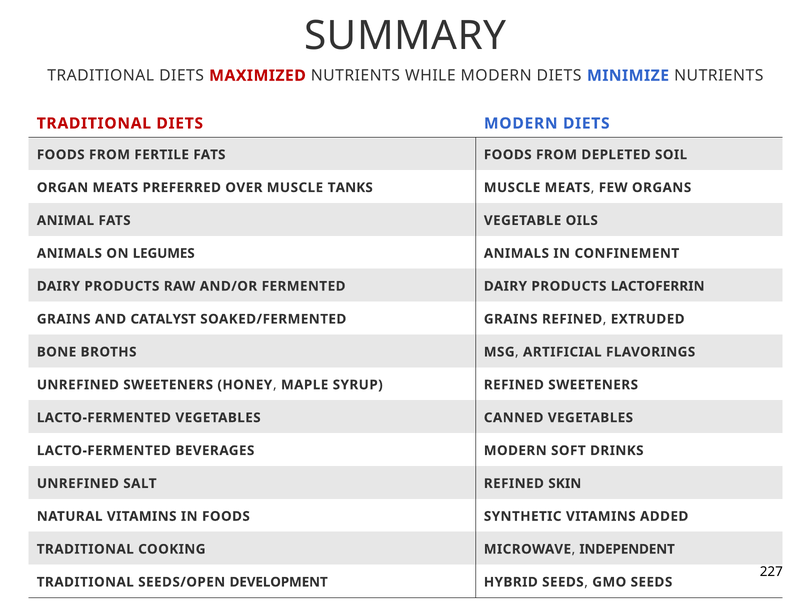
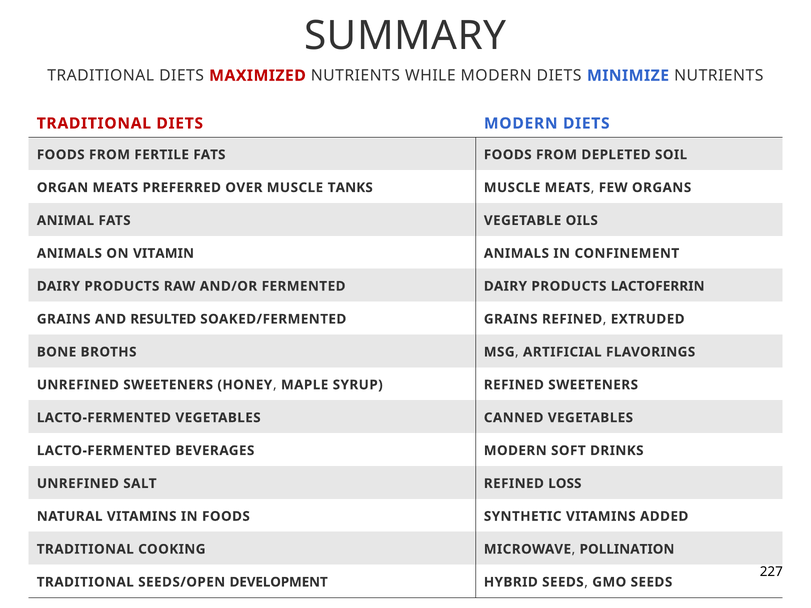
LEGUMES: LEGUMES -> VITAMIN
CATALYST: CATALYST -> RESULTED
SKIN: SKIN -> LOSS
INDEPENDENT: INDEPENDENT -> POLLINATION
